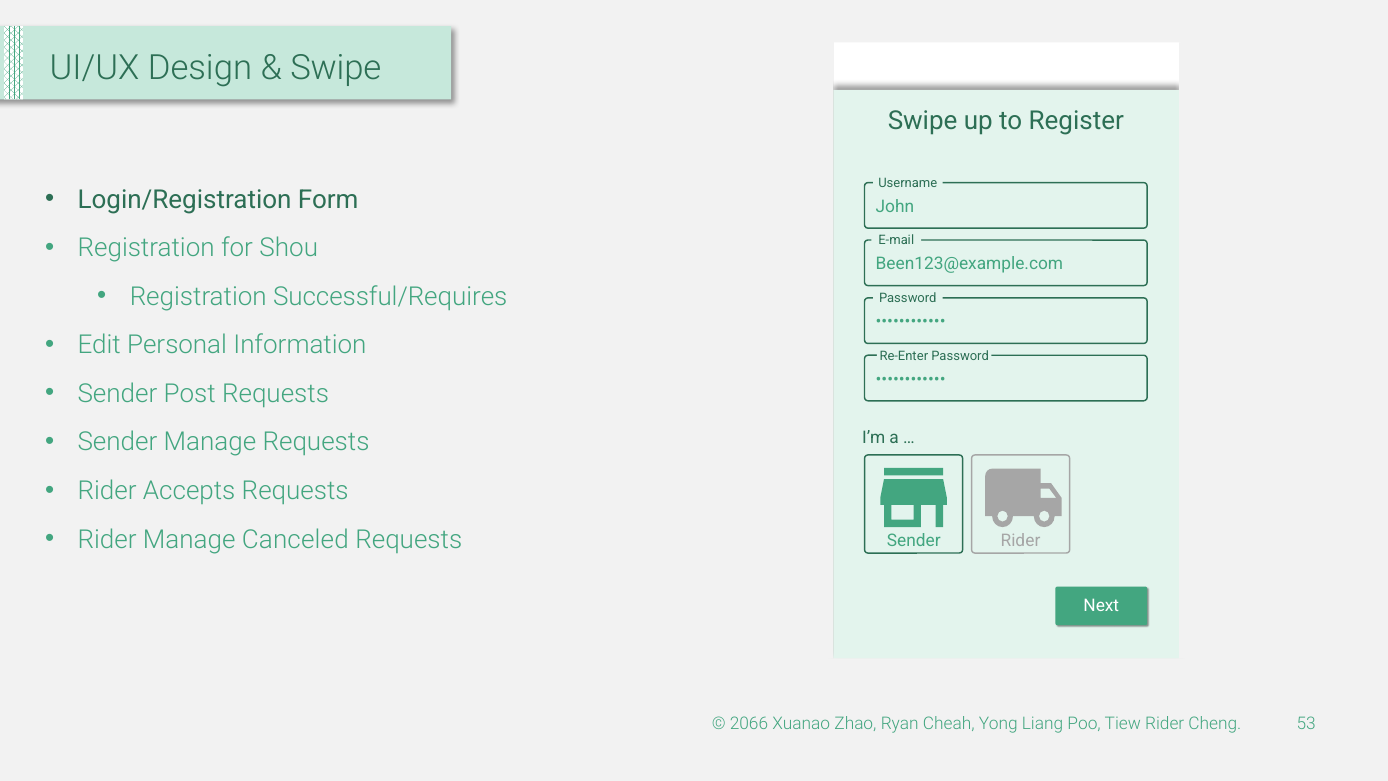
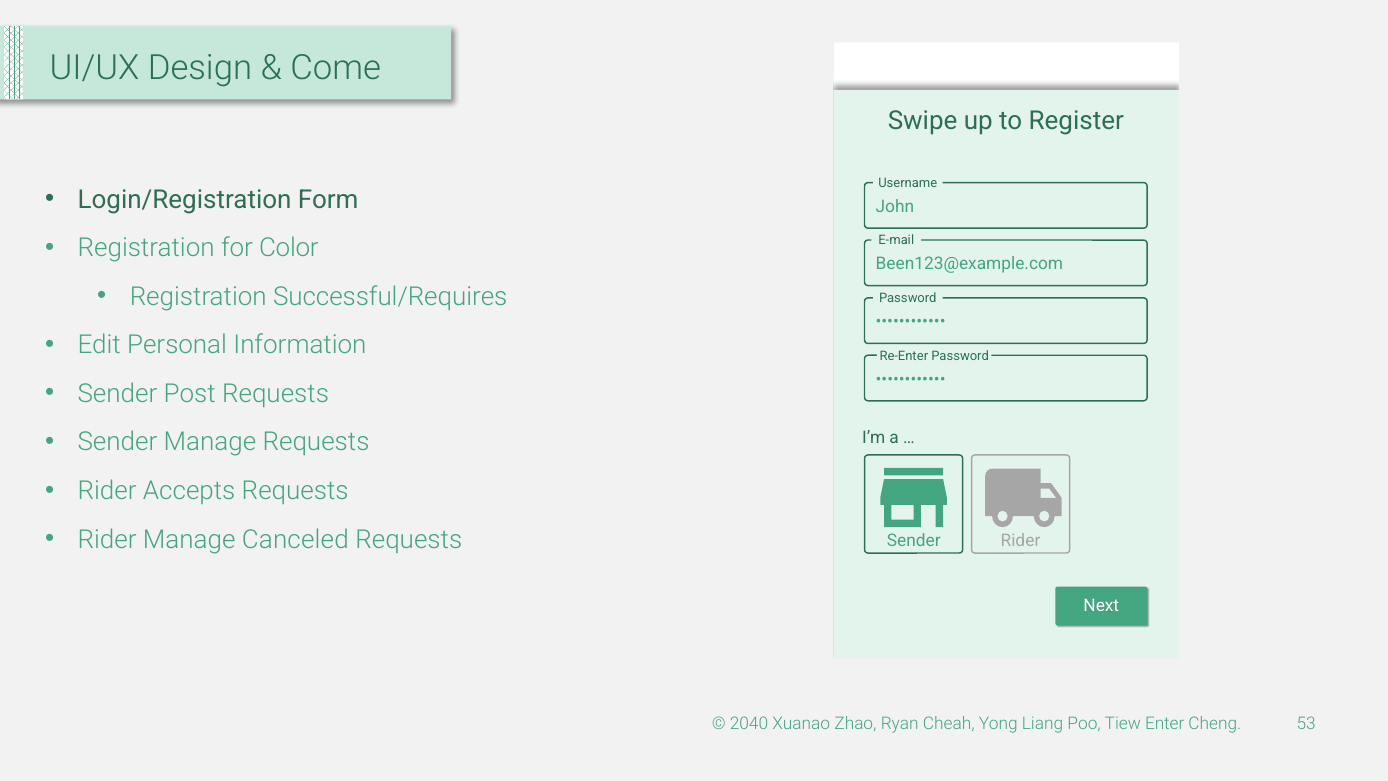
Swipe at (336, 68): Swipe -> Come
Shou: Shou -> Color
2066: 2066 -> 2040
Tiew Rider: Rider -> Enter
